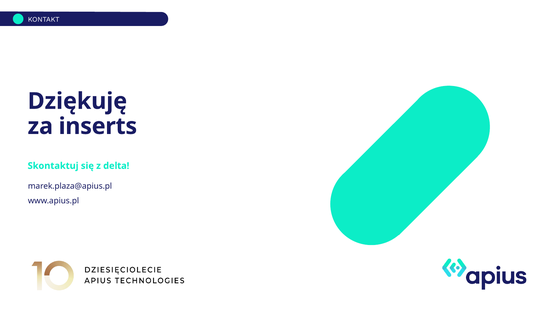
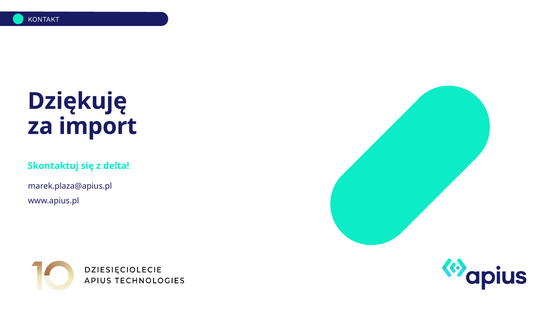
inserts: inserts -> import
